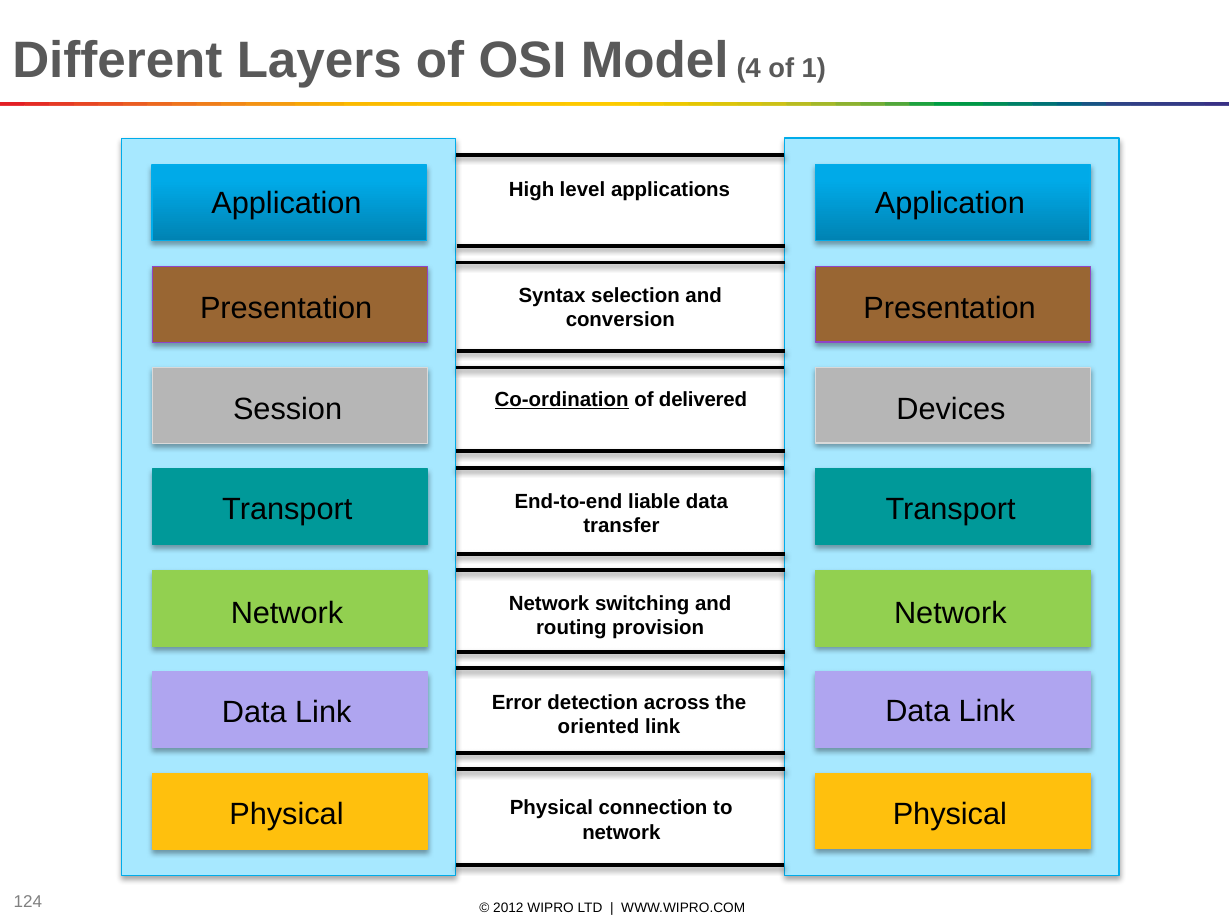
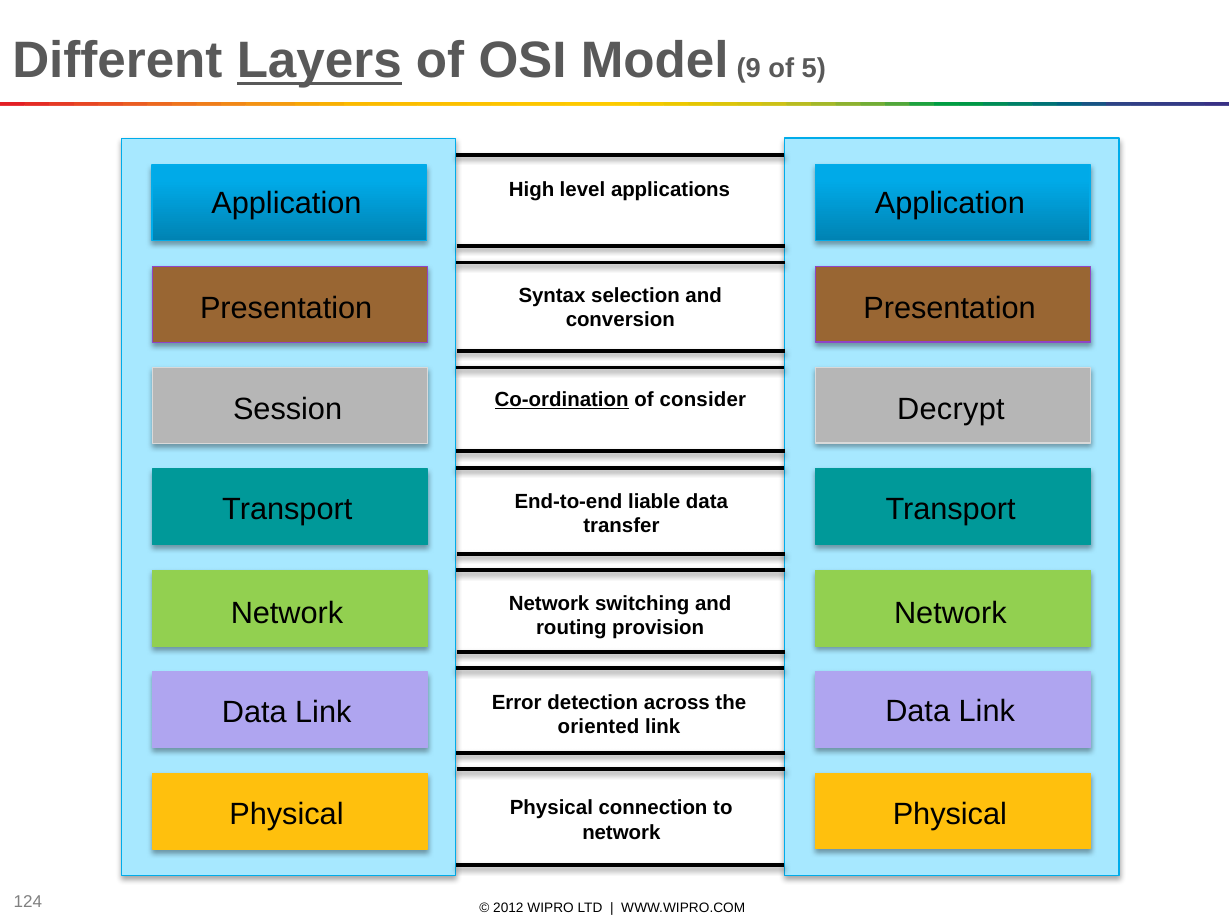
Layers underline: none -> present
4: 4 -> 9
1: 1 -> 5
delivered: delivered -> consider
Devices: Devices -> Decrypt
